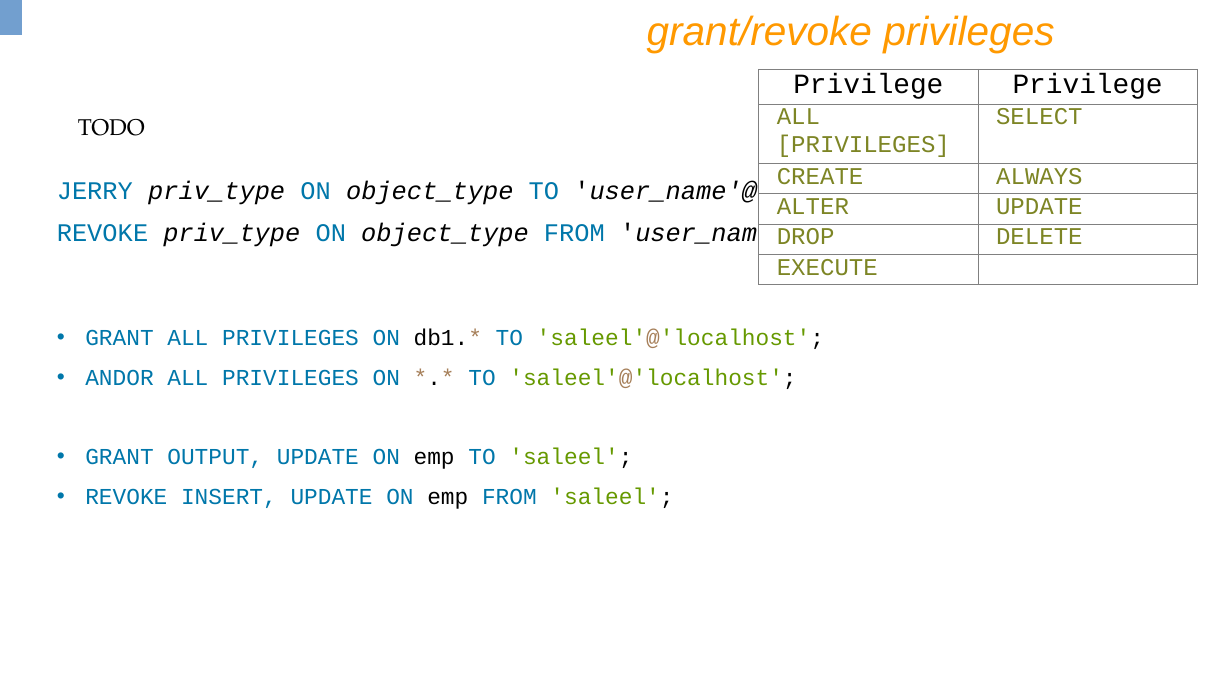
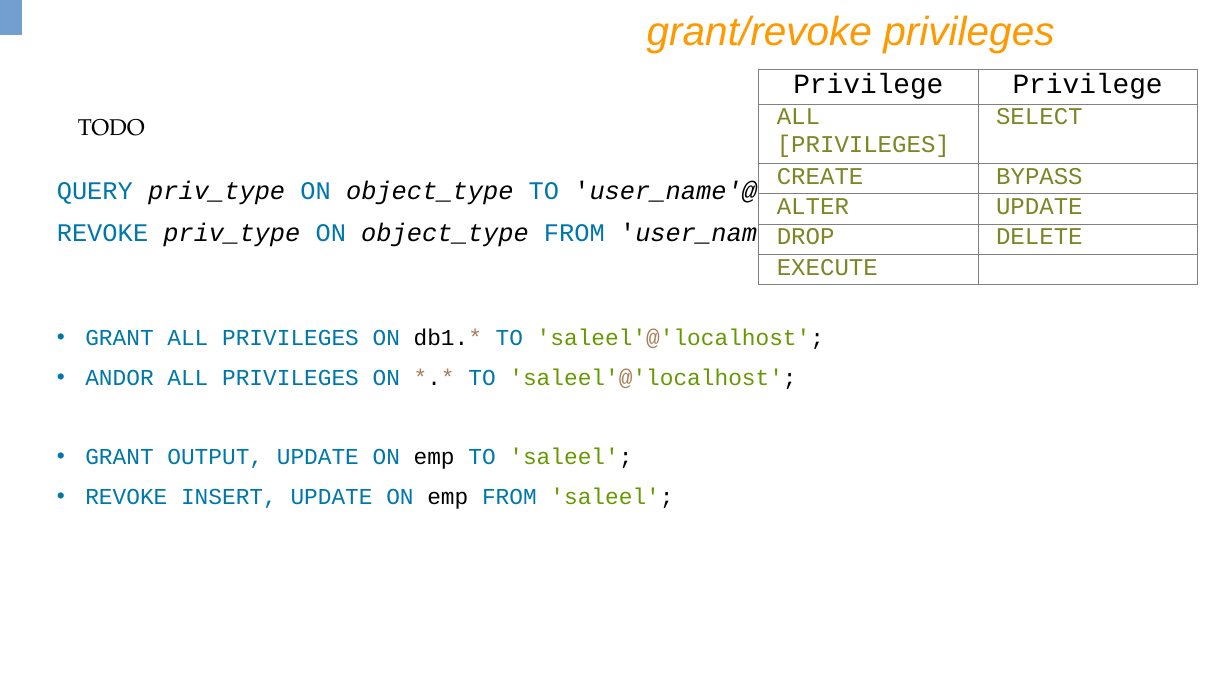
ALWAYS: ALWAYS -> BYPASS
JERRY: JERRY -> QUERY
